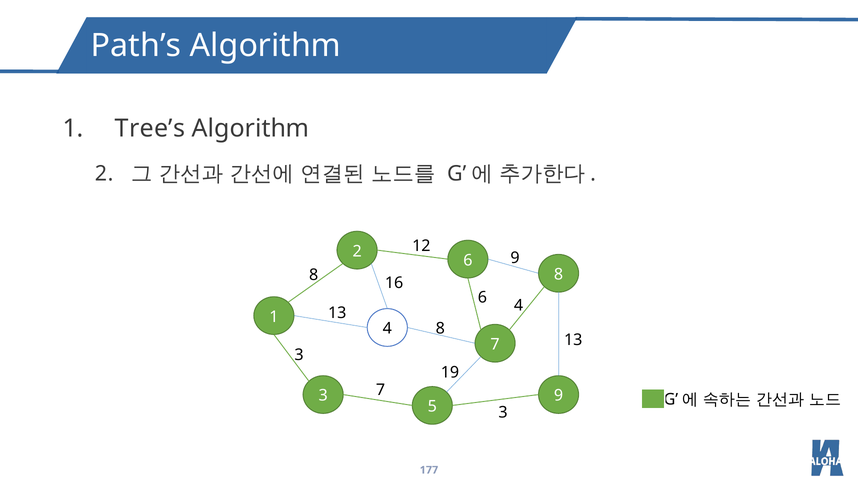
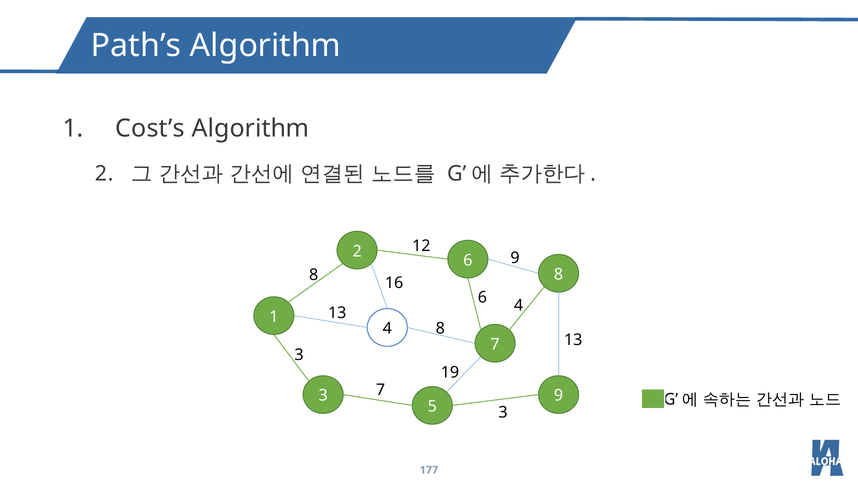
Tree’s: Tree’s -> Cost’s
